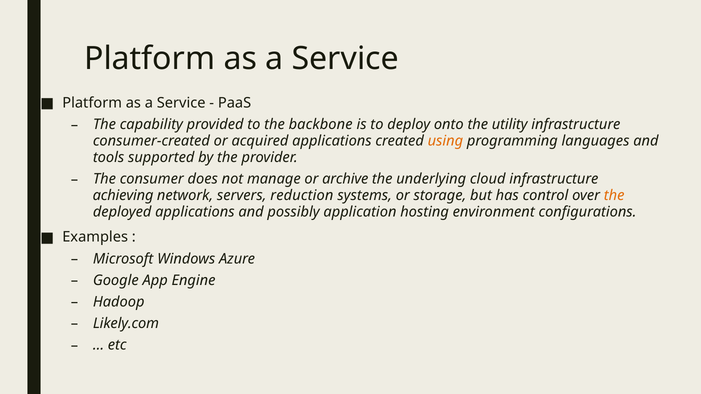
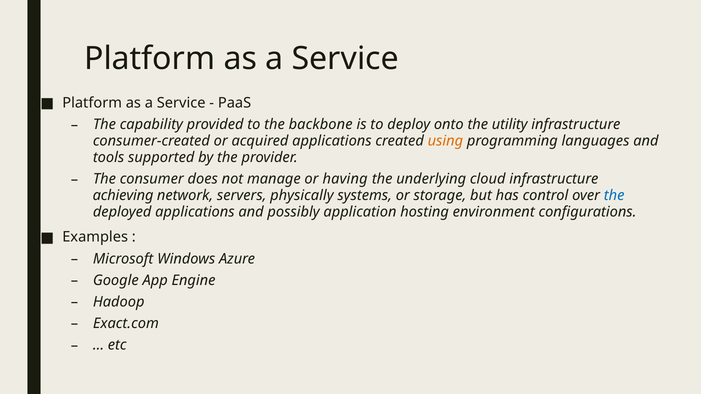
archive: archive -> having
reduction: reduction -> physically
the at (614, 196) colour: orange -> blue
Likely.com: Likely.com -> Exact.com
